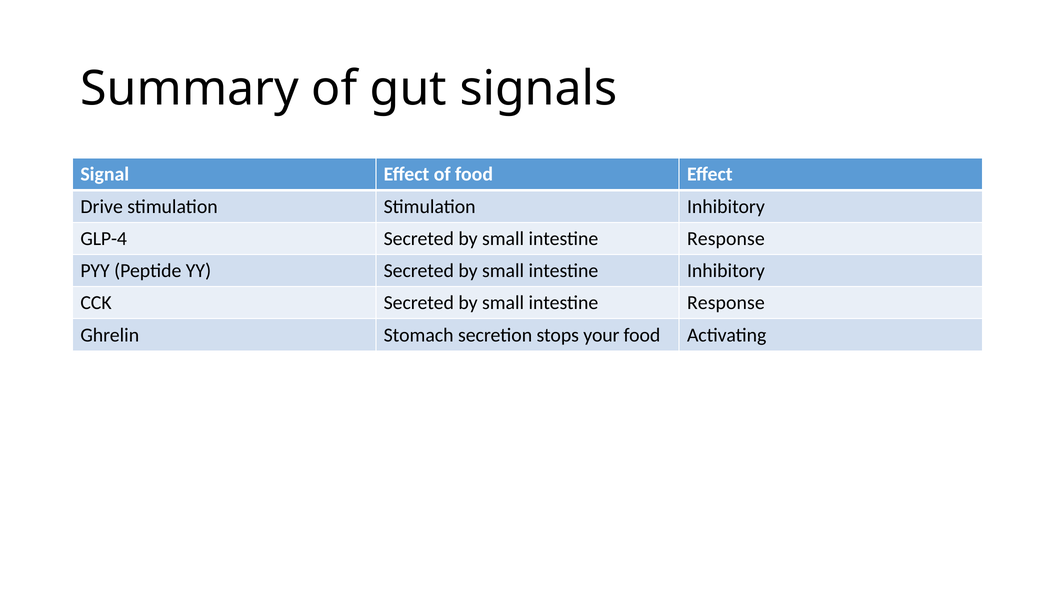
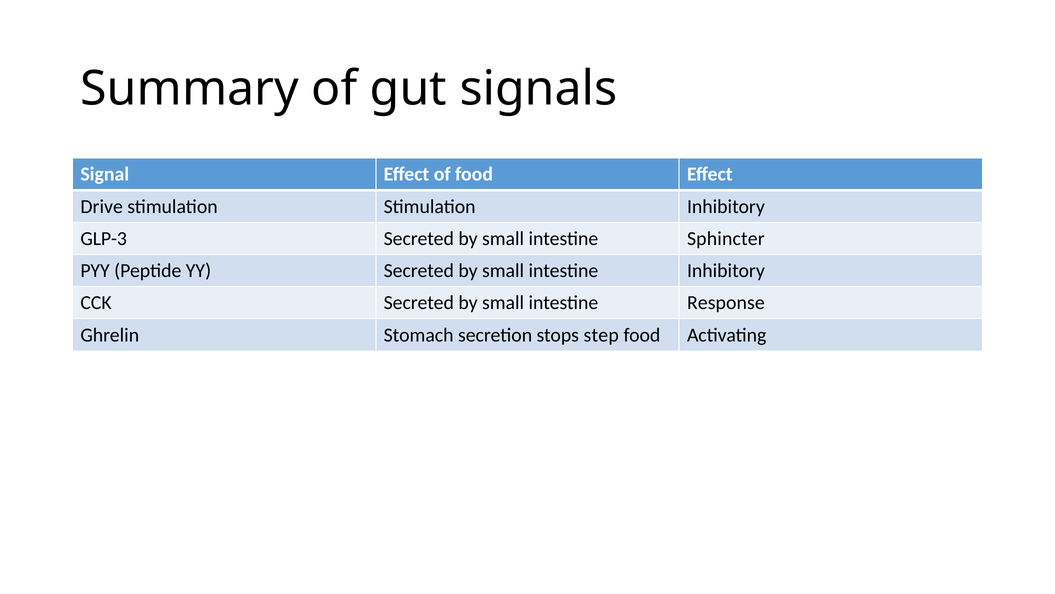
GLP-4: GLP-4 -> GLP-3
Response at (726, 238): Response -> Sphincter
your: your -> step
